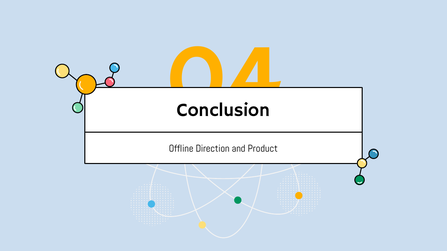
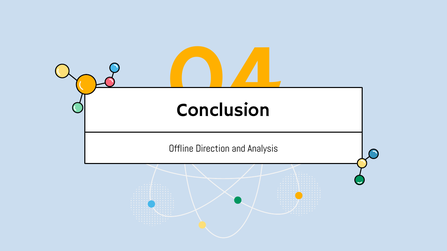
Product: Product -> Analysis
